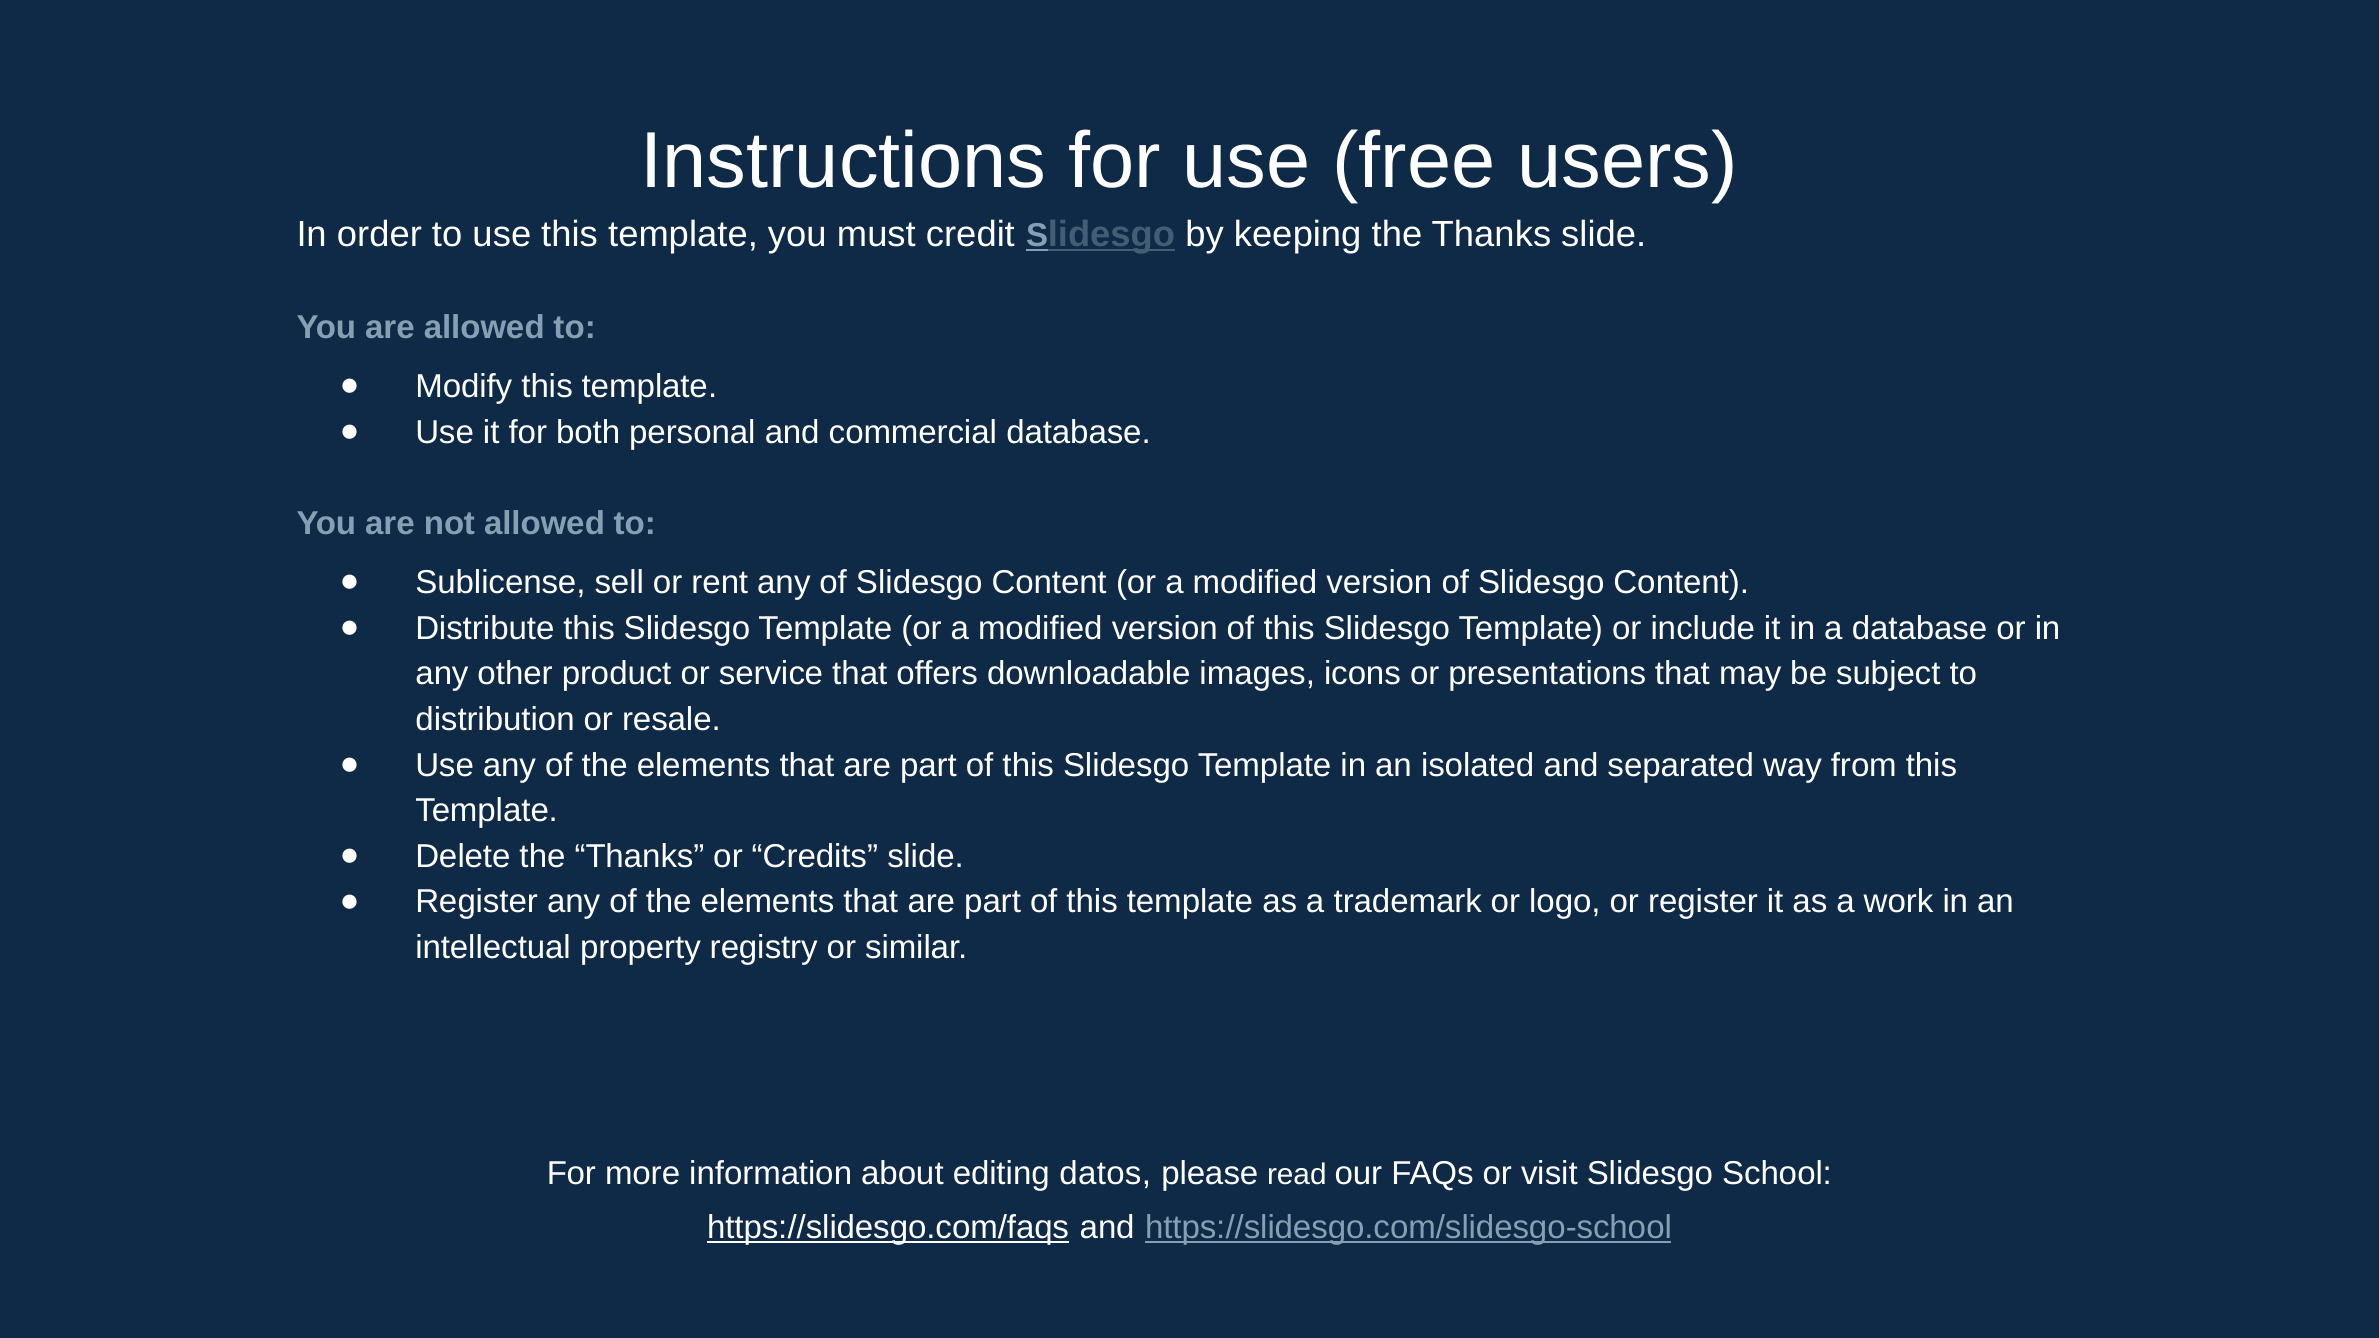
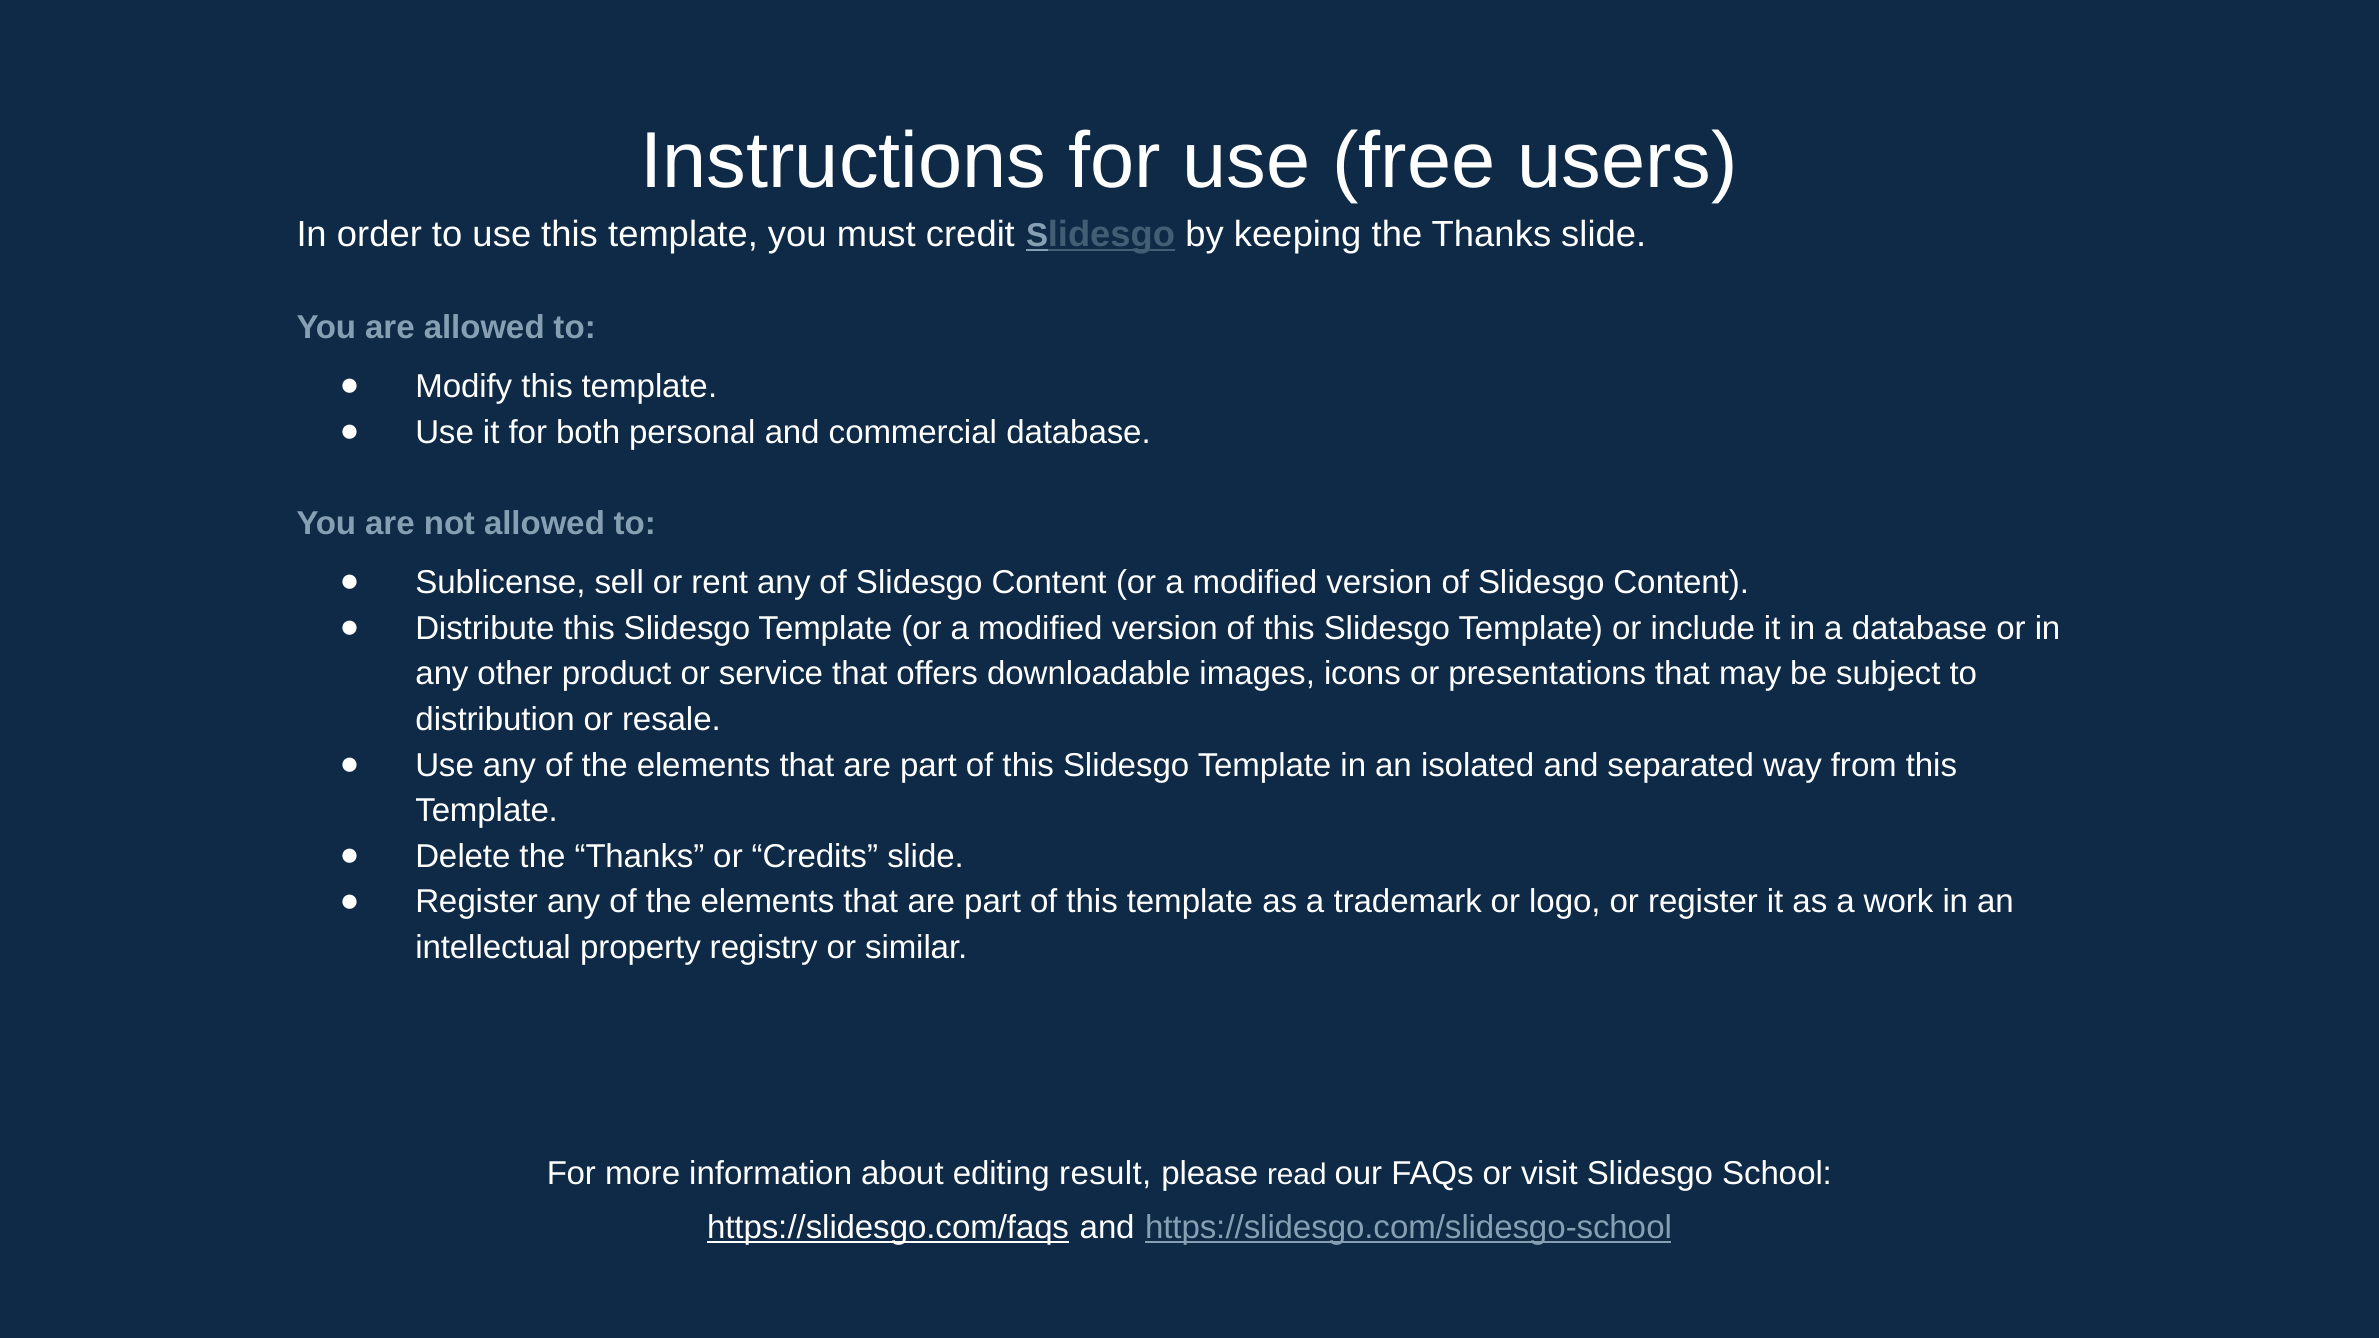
datos: datos -> result
